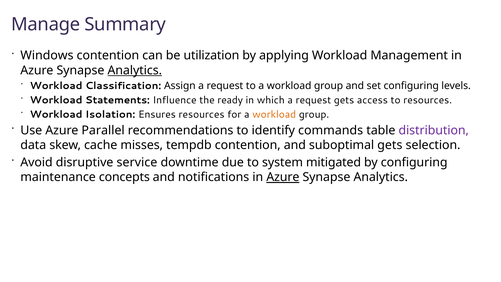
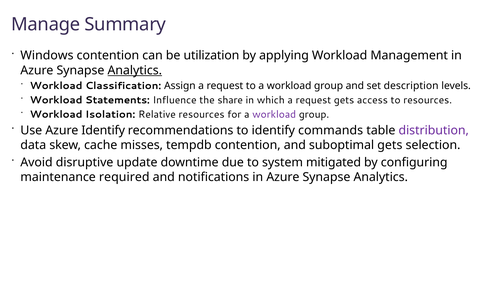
set configuring: configuring -> description
ready: ready -> share
Ensures: Ensures -> Relative
workload at (274, 114) colour: orange -> purple
Azure Parallel: Parallel -> Identify
service: service -> update
concepts: concepts -> required
Azure at (283, 177) underline: present -> none
